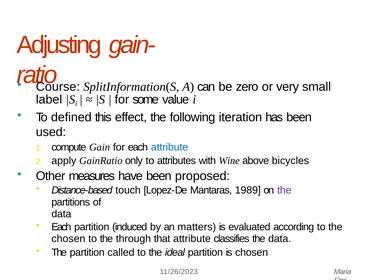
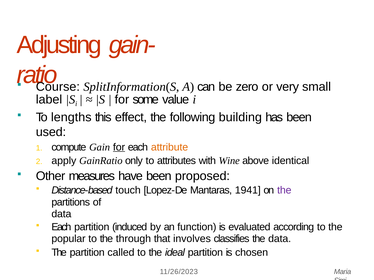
defined: defined -> lengths
iteration: iteration -> building
for at (119, 147) underline: none -> present
attribute at (170, 147) colour: blue -> orange
bicycles: bicycles -> identical
1989: 1989 -> 1941
matters: matters -> function
chosen at (68, 239): chosen -> popular
that attribute: attribute -> involves
